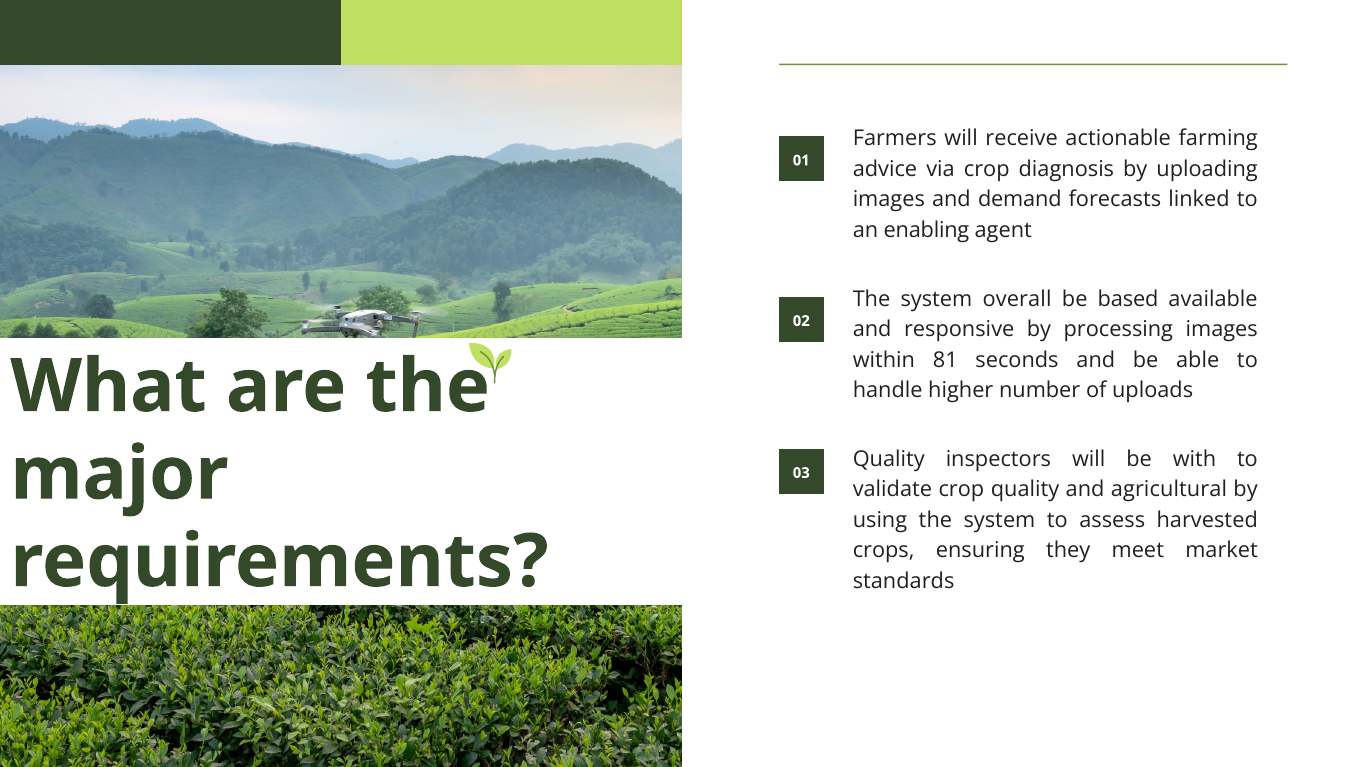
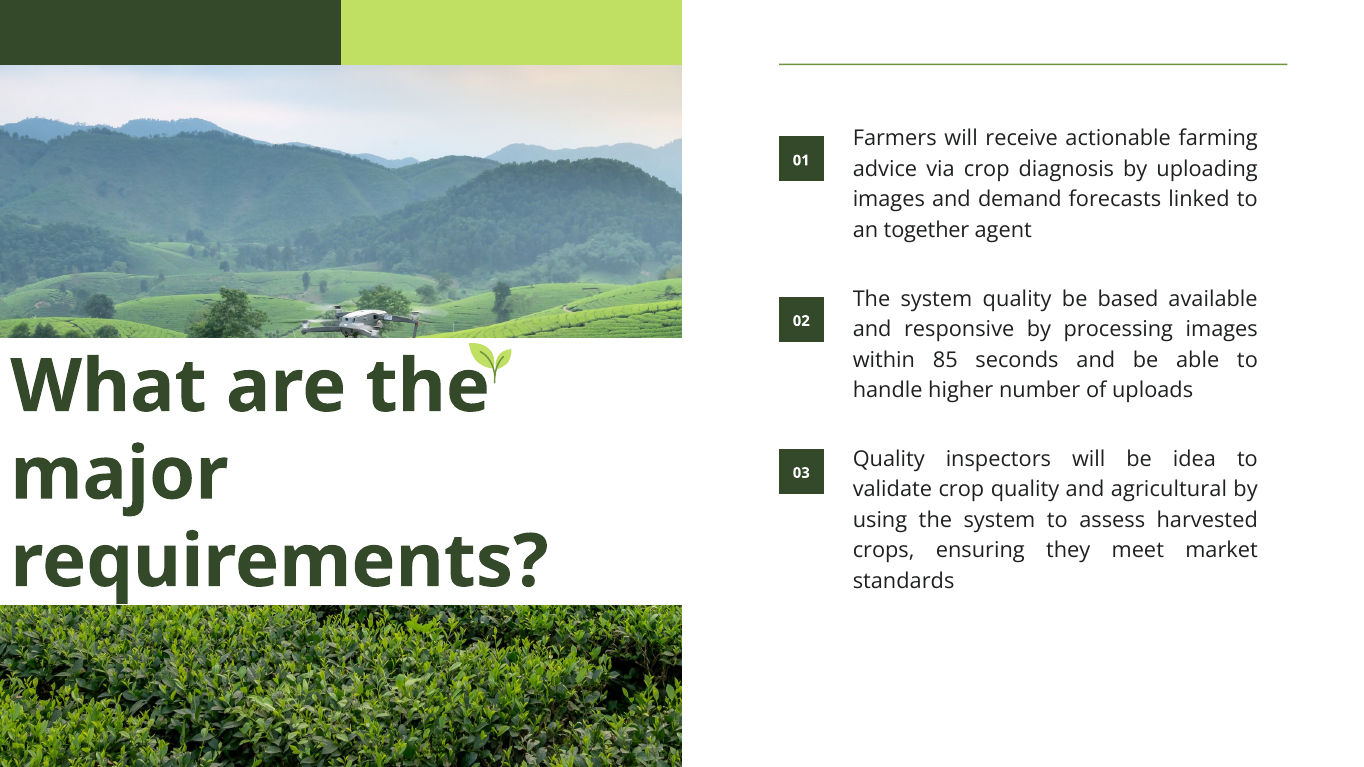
enabling: enabling -> together
system overall: overall -> quality
81: 81 -> 85
with: with -> idea
